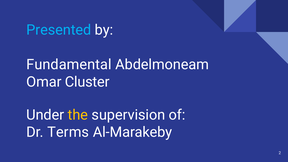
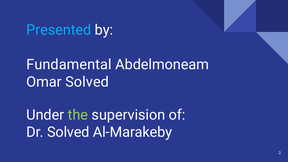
Omar Cluster: Cluster -> Solved
the colour: yellow -> light green
Dr Terms: Terms -> Solved
